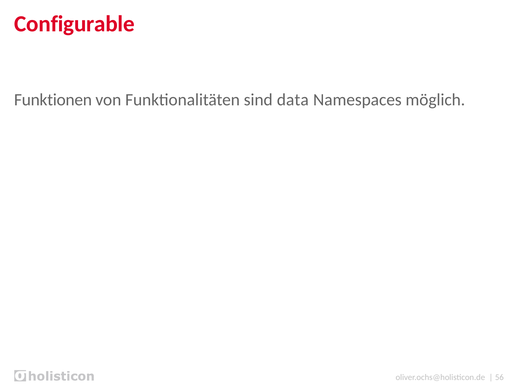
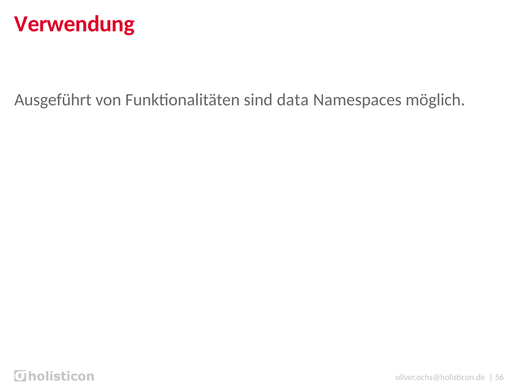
Configurable: Configurable -> Verwendung
Funktionen: Funktionen -> Ausgeführt
